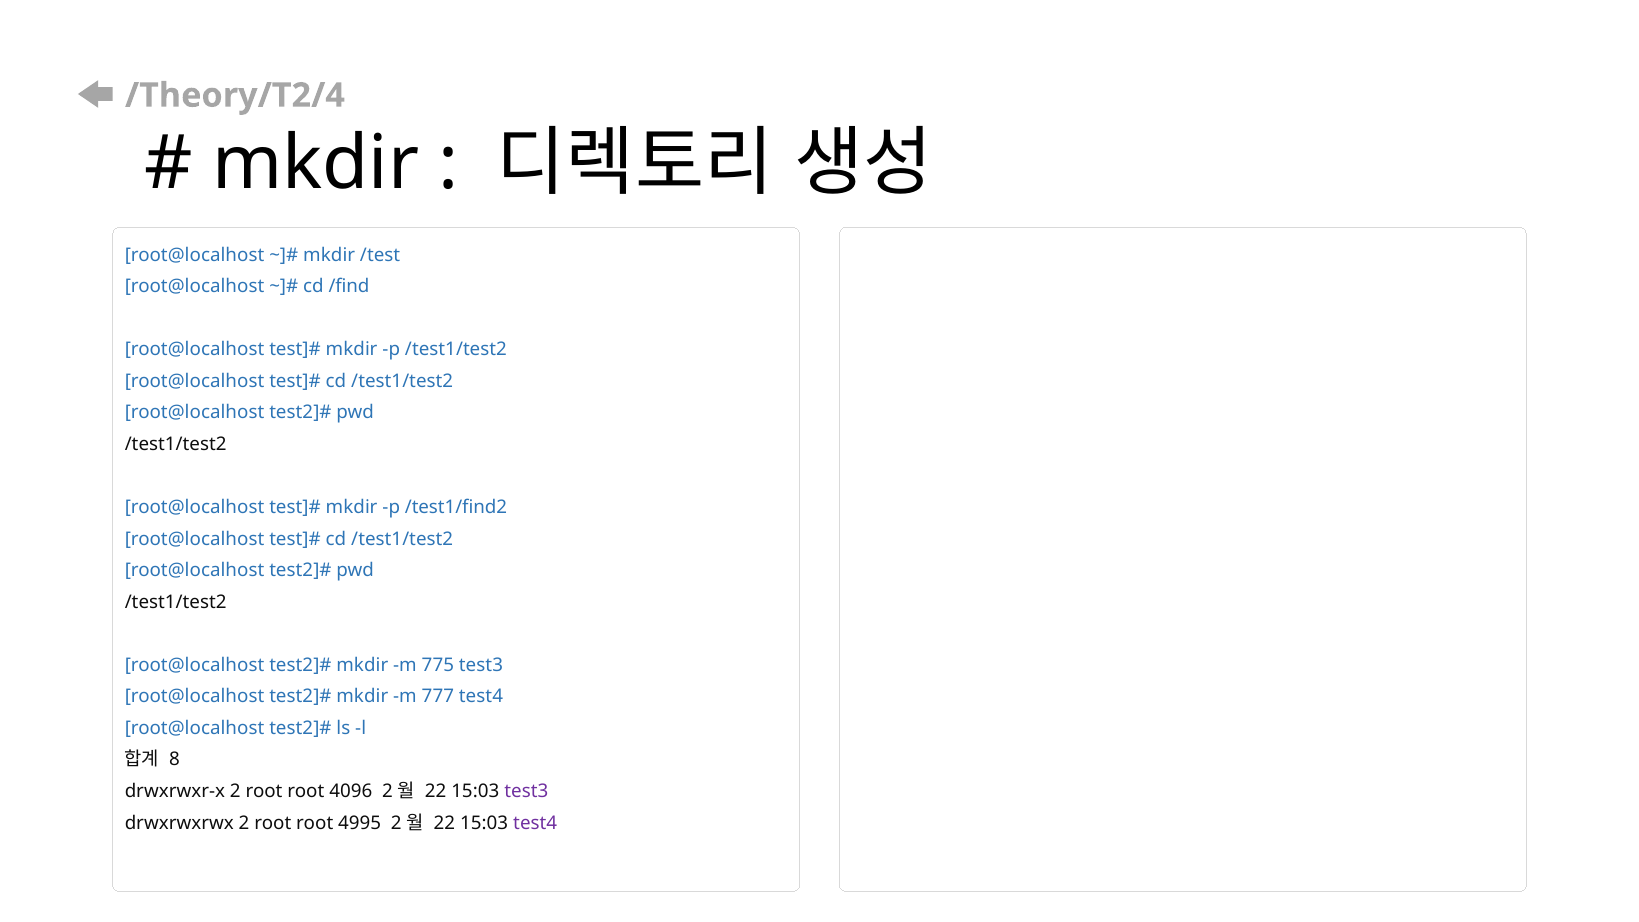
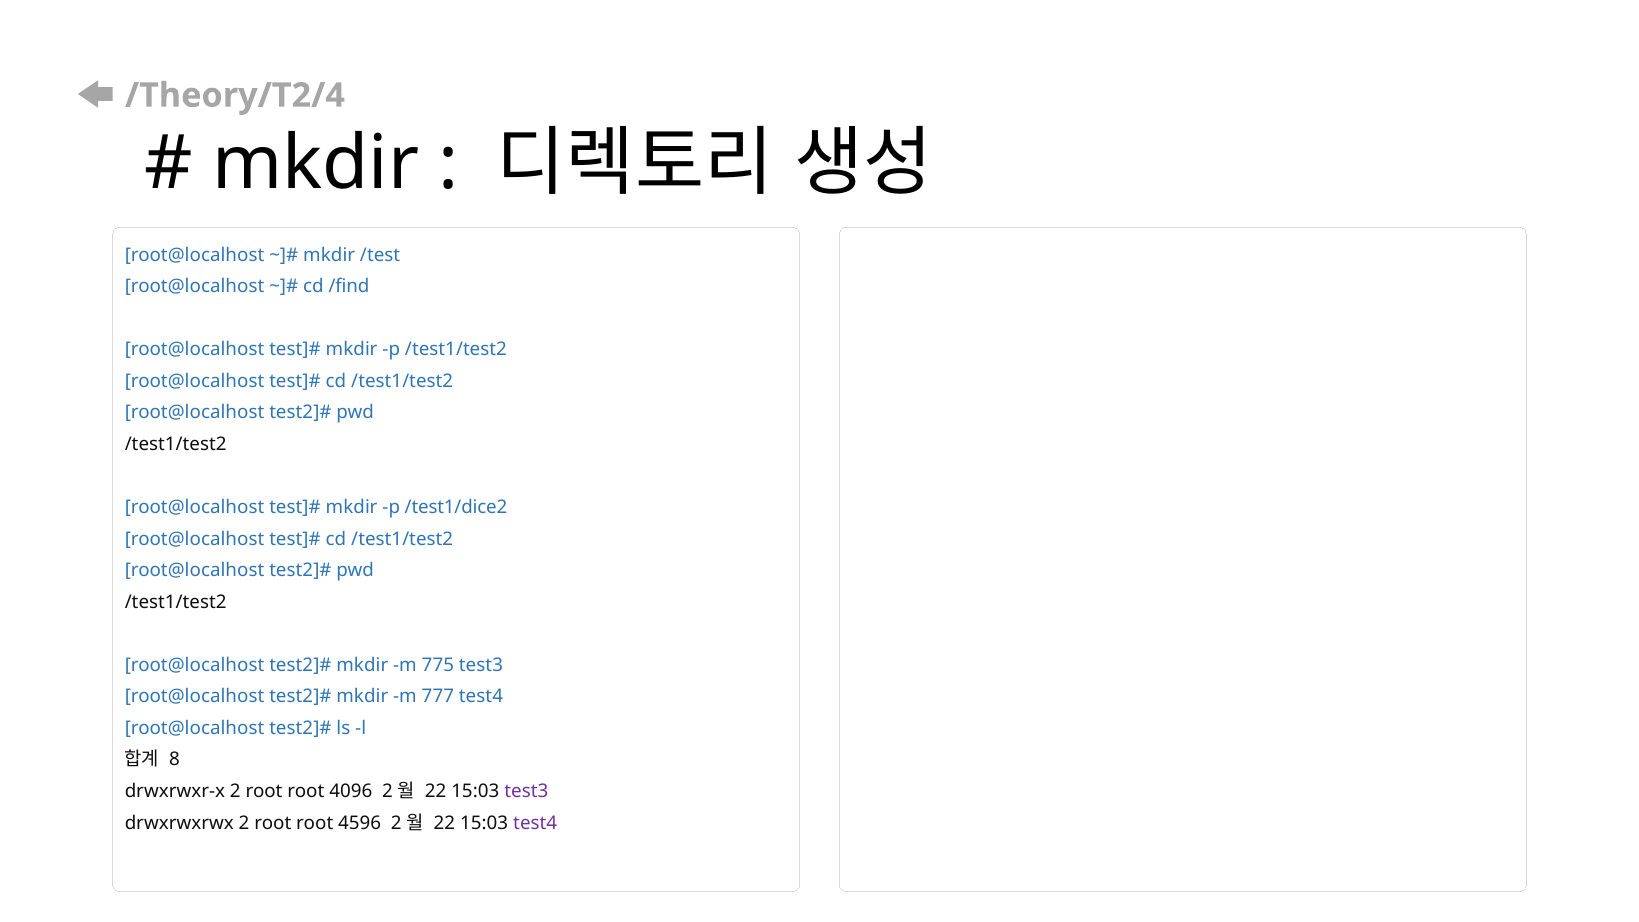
/test1/find2: /test1/find2 -> /test1/dice2
4995: 4995 -> 4596
